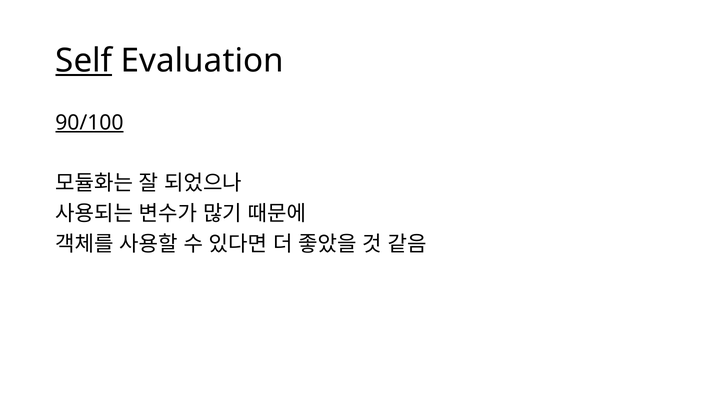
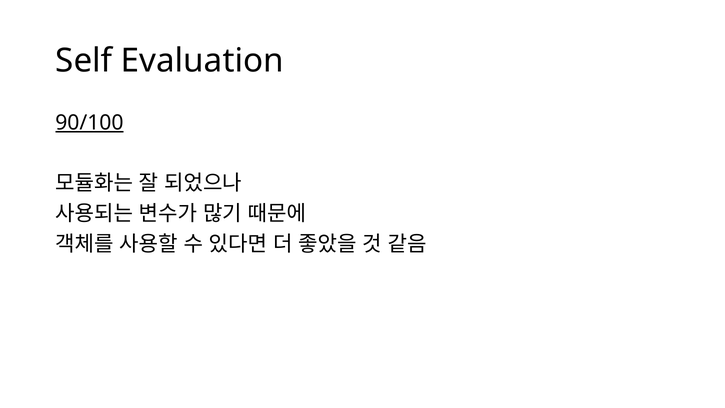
Self underline: present -> none
